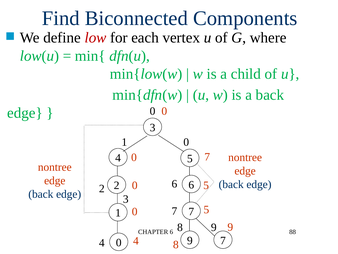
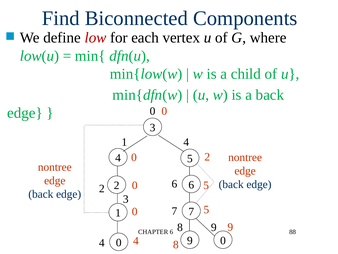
0 at (186, 142): 0 -> 4
7 at (207, 156): 7 -> 2
7 at (223, 240): 7 -> 0
